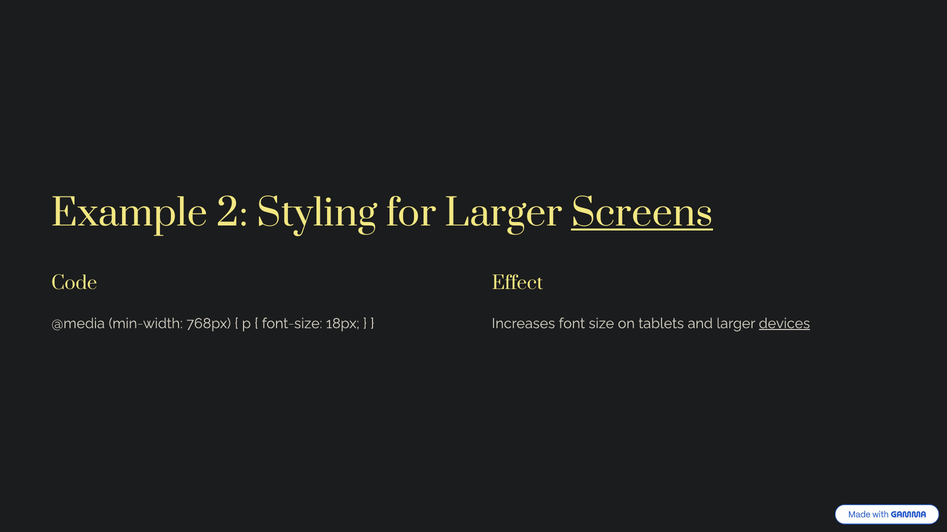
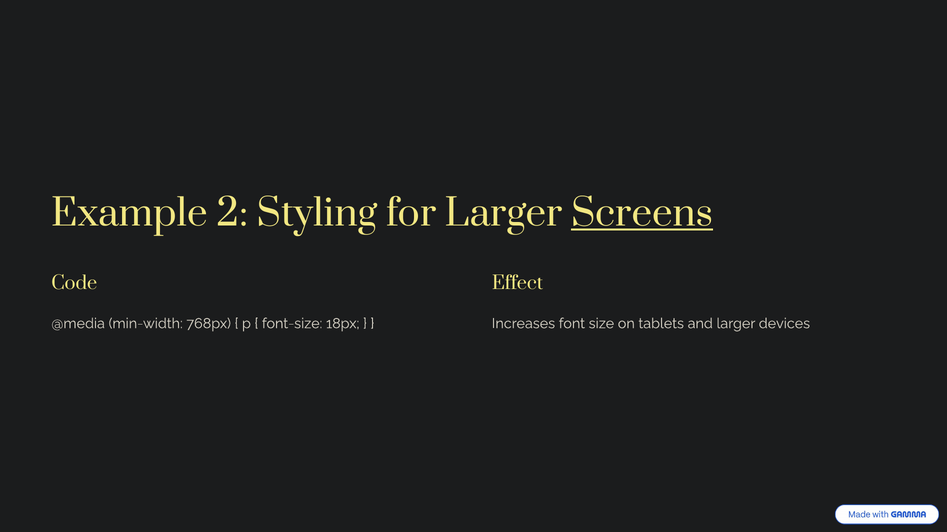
devices underline: present -> none
